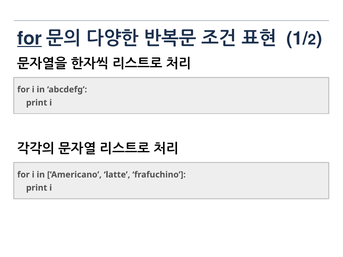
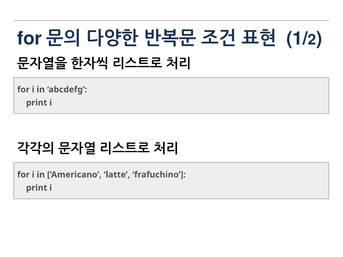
for at (30, 39) underline: present -> none
